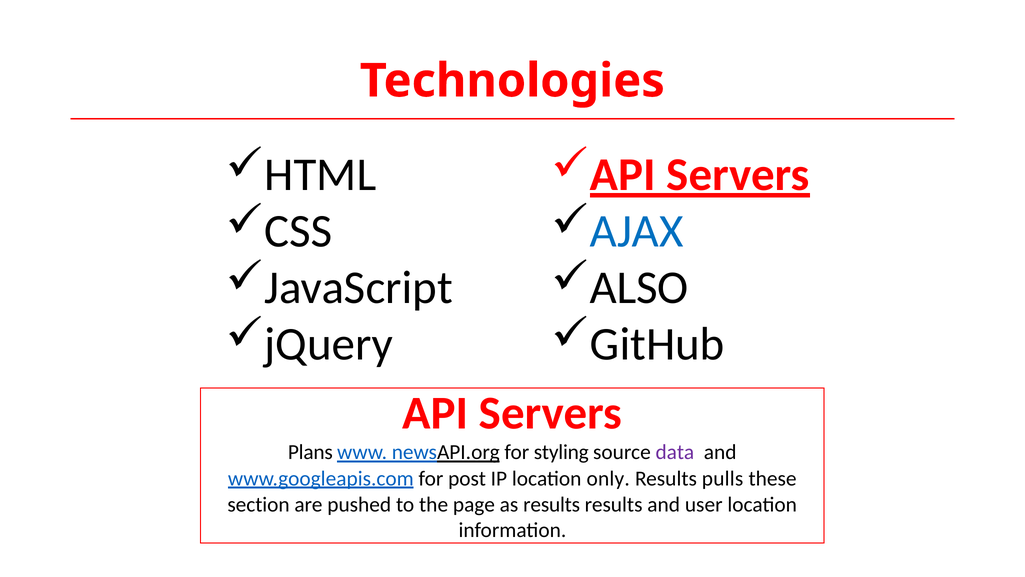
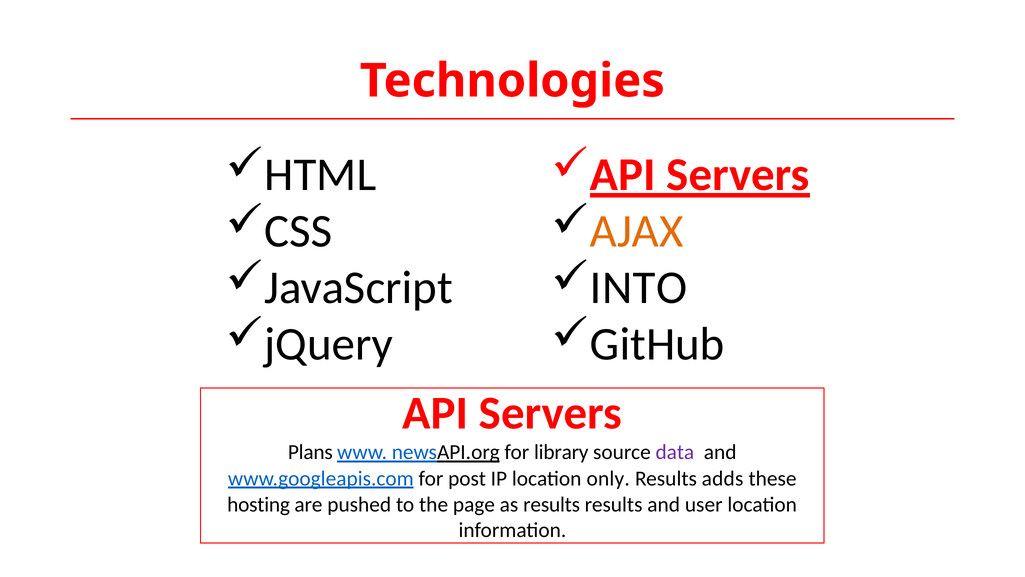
AJAX colour: blue -> orange
ALSO: ALSO -> INTO
styling: styling -> library
pulls: pulls -> adds
section: section -> hosting
